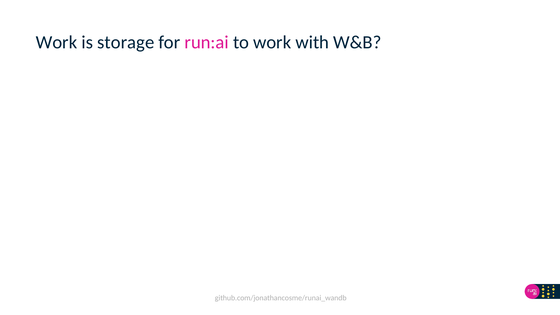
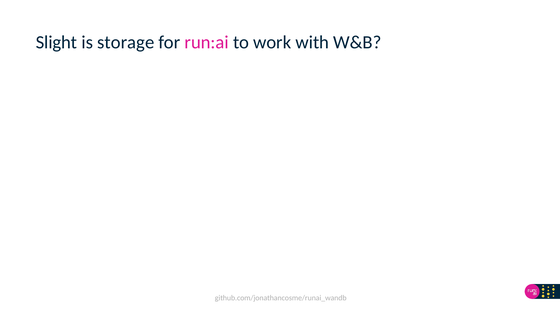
Work at (56, 42): Work -> Slight
